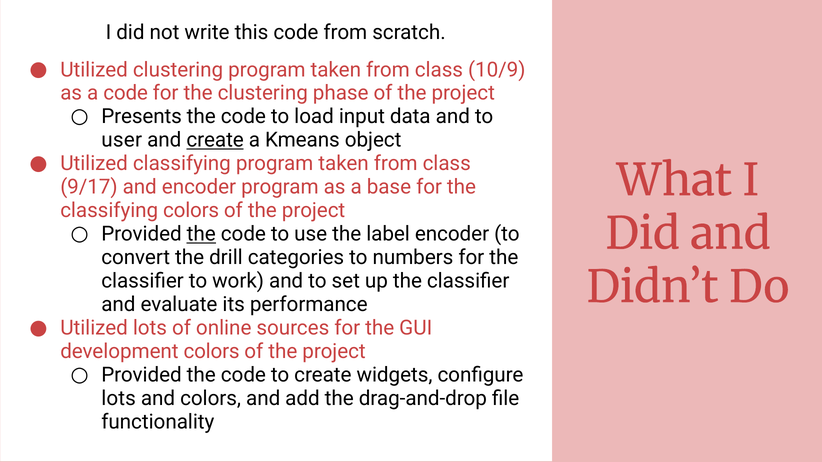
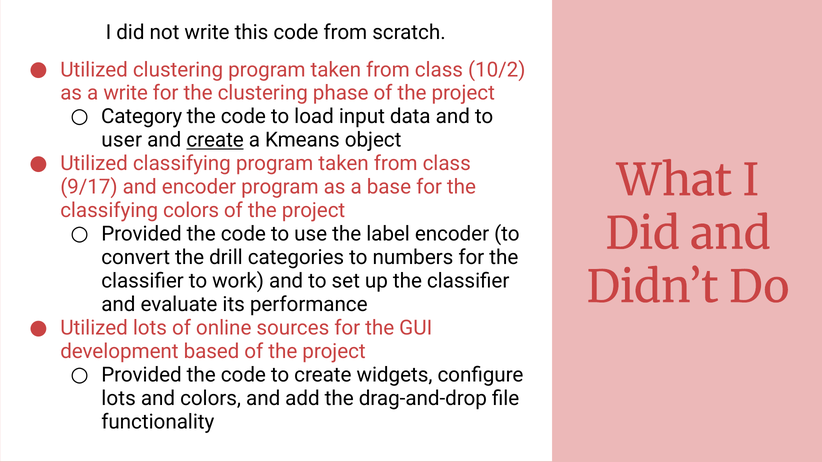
10/9: 10/9 -> 10/2
a code: code -> write
Presents: Presents -> Category
the at (201, 234) underline: present -> none
development colors: colors -> based
